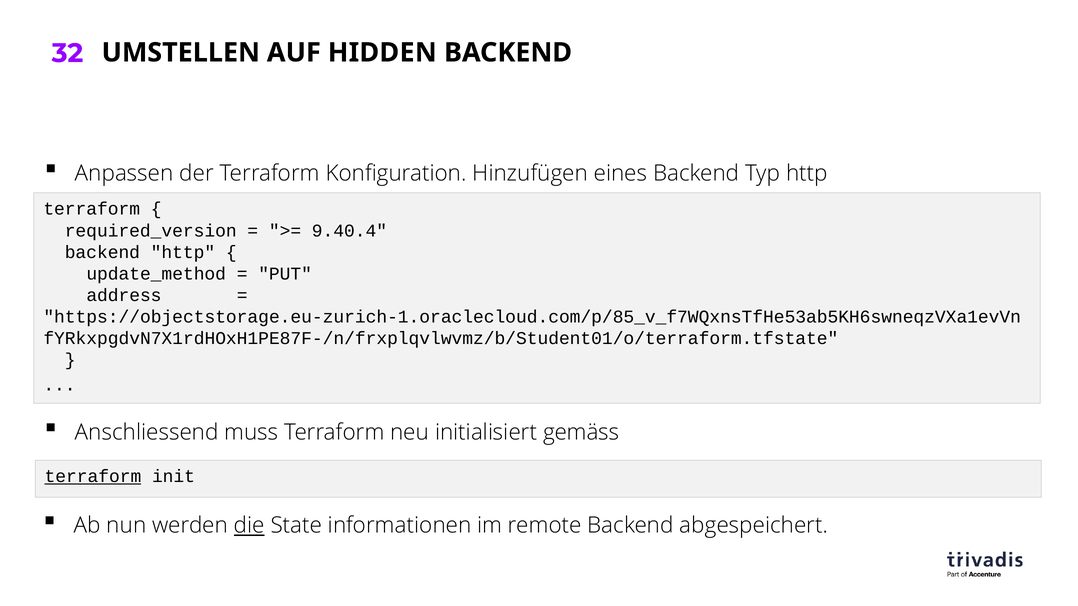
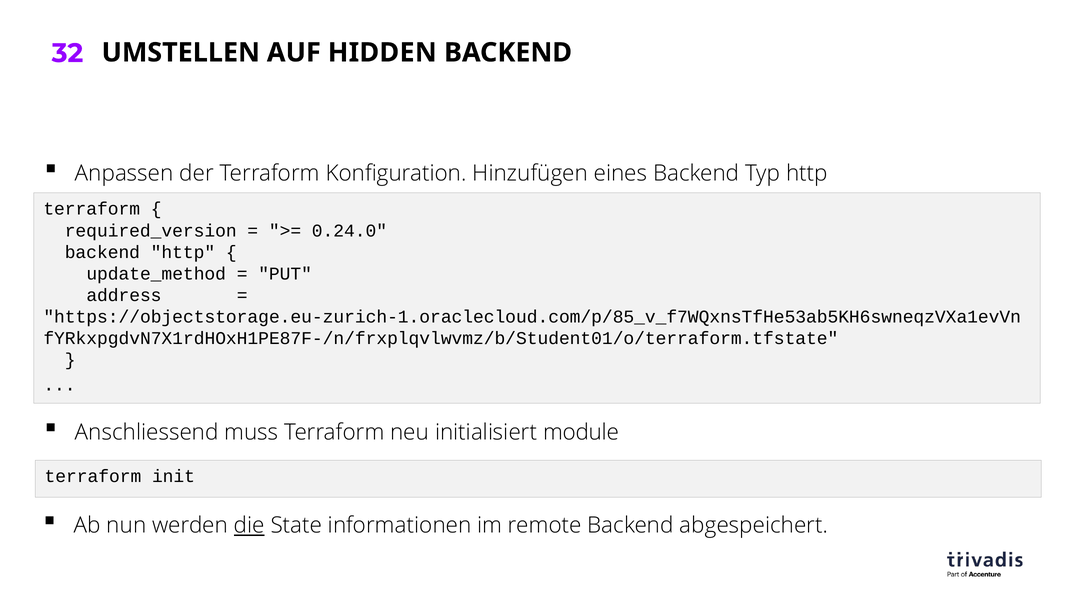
9.40.4: 9.40.4 -> 0.24.0
gemäss: gemäss -> module
terraform at (93, 477) underline: present -> none
